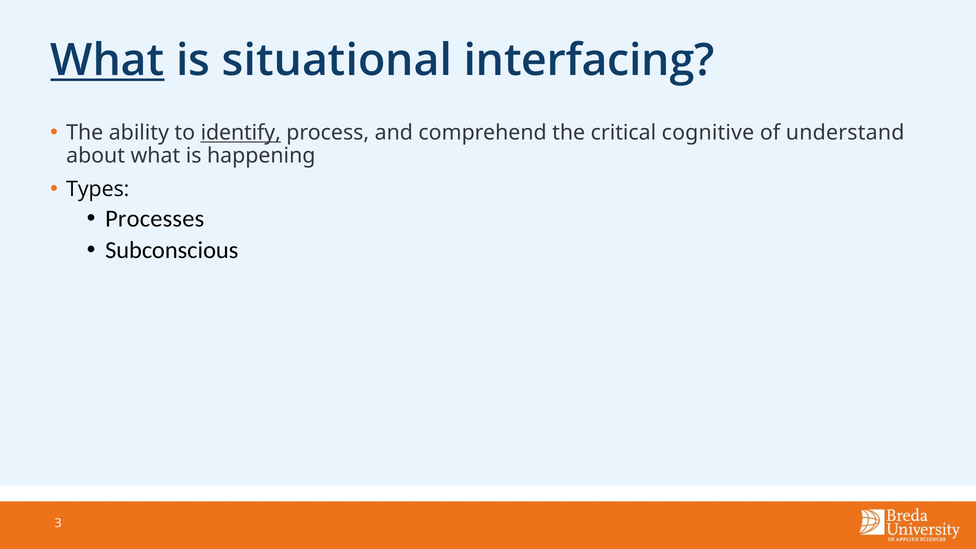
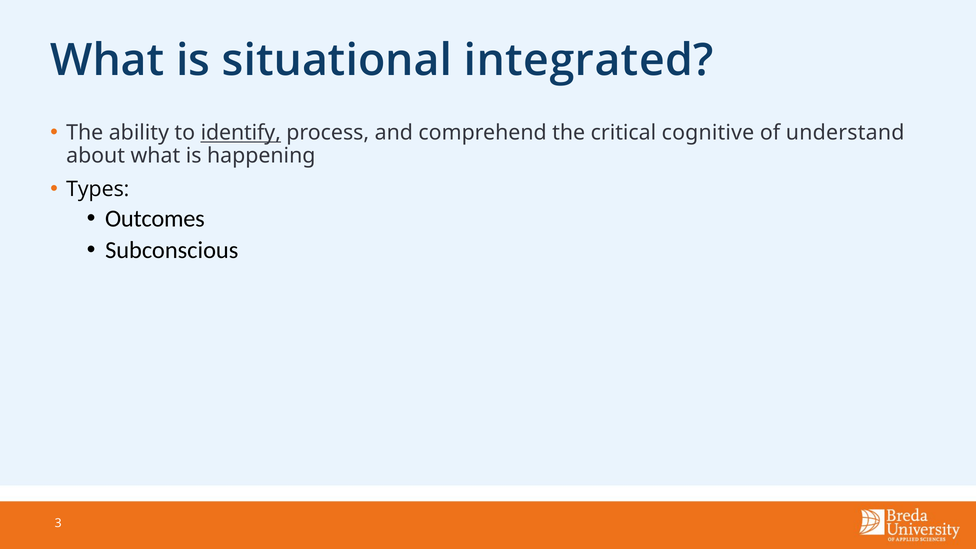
What at (107, 61) underline: present -> none
interfacing: interfacing -> integrated
Processes: Processes -> Outcomes
